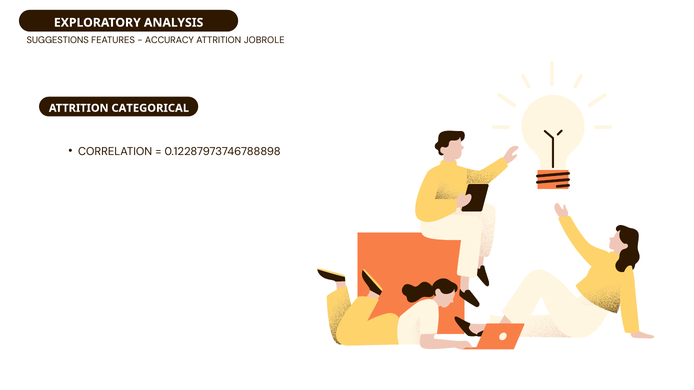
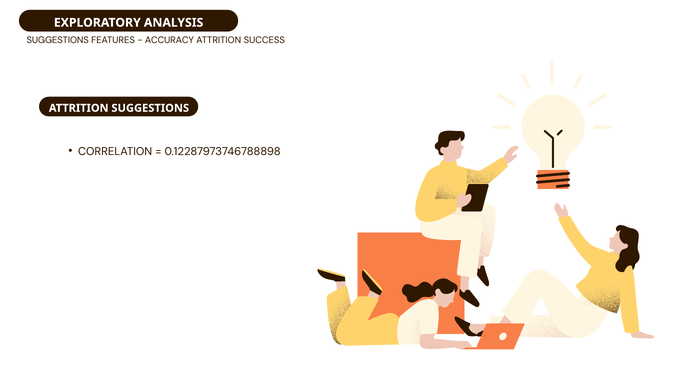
JOBROLE: JOBROLE -> SUCCESS
ATTRITION CATEGORICAL: CATEGORICAL -> SUGGESTIONS
